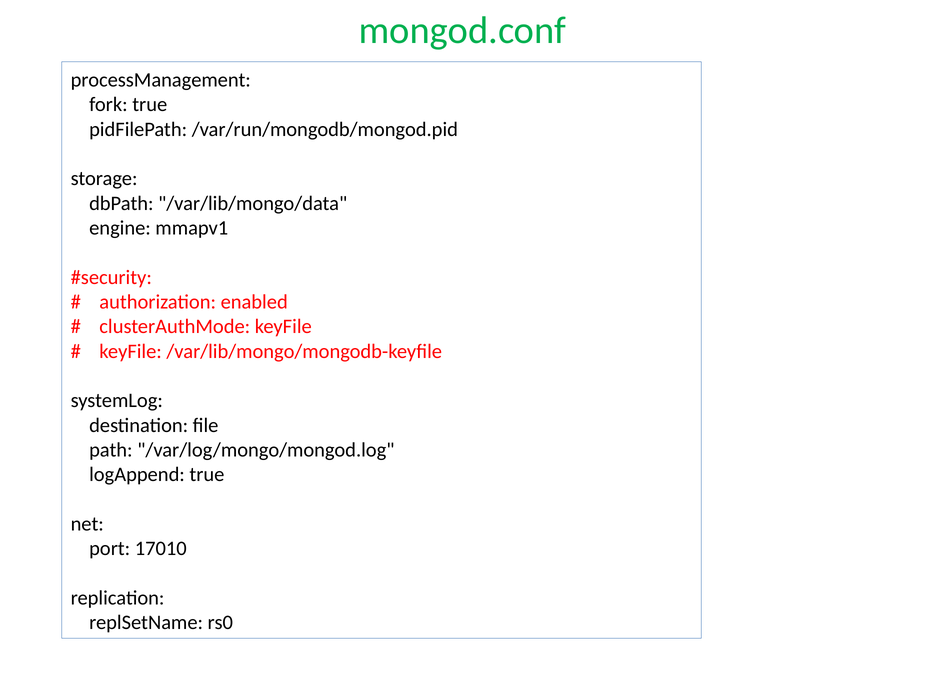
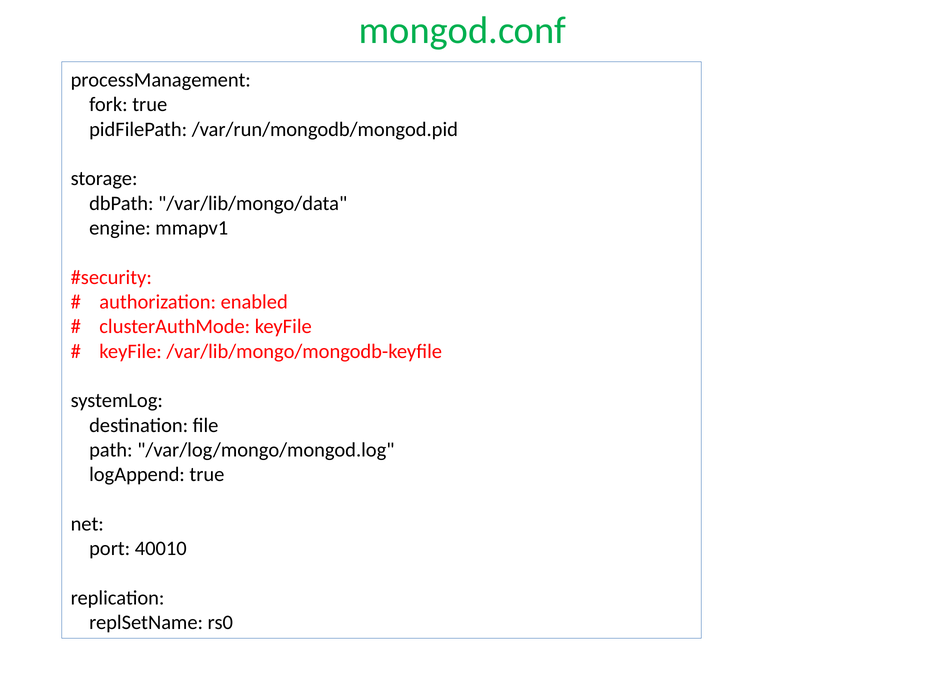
17010: 17010 -> 40010
